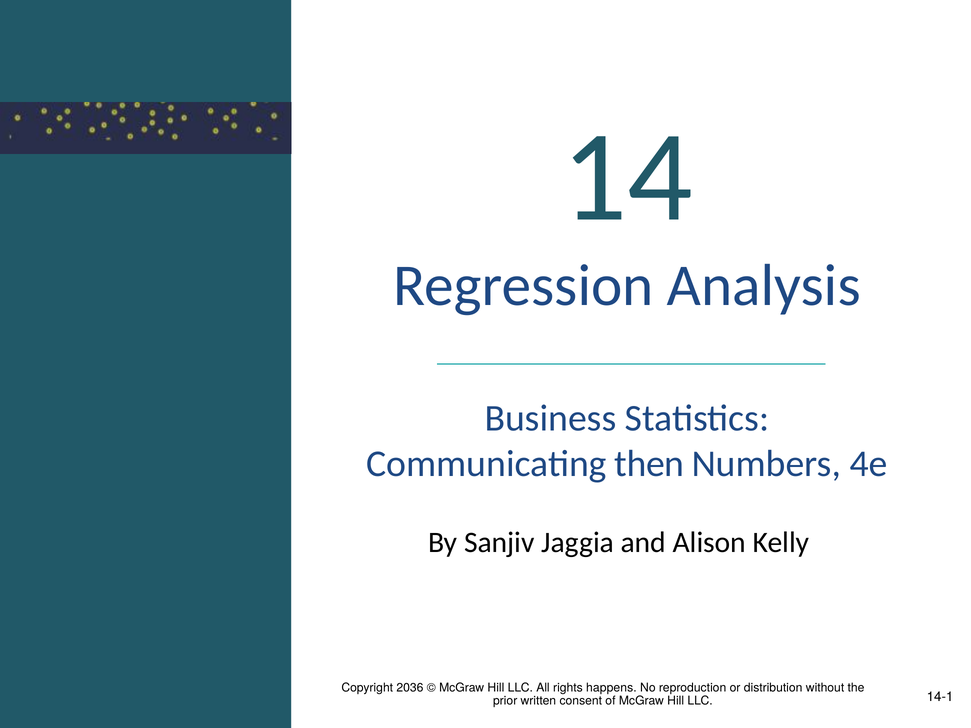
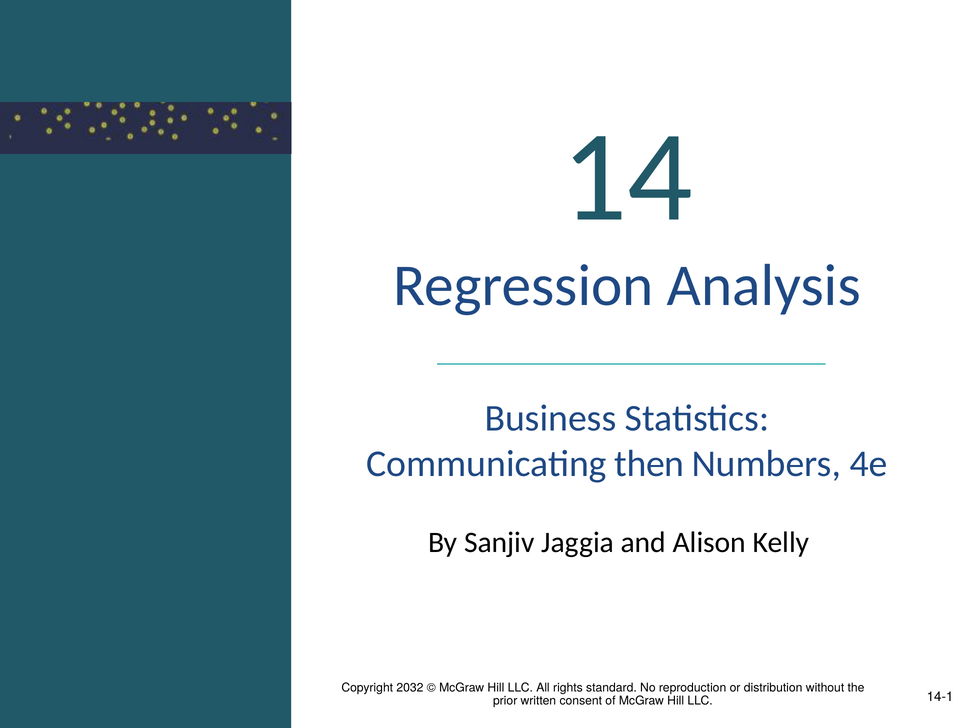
2036: 2036 -> 2032
happens: happens -> standard
